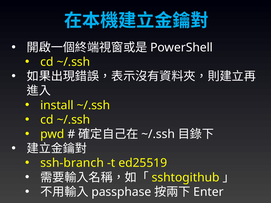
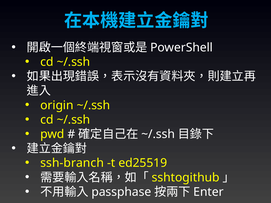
install: install -> origin
